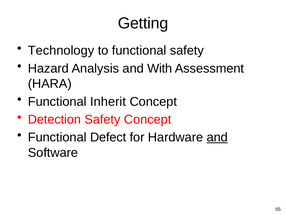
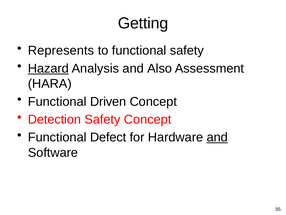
Technology: Technology -> Represents
Hazard underline: none -> present
With: With -> Also
Inherit: Inherit -> Driven
